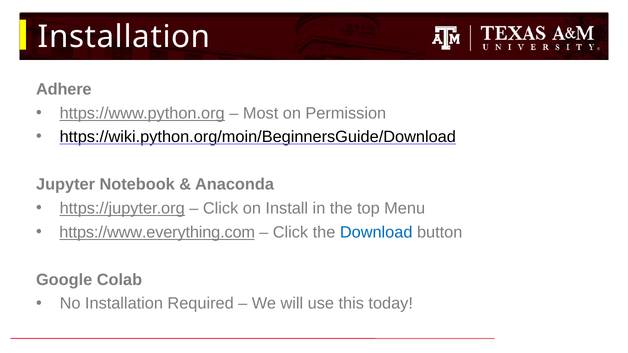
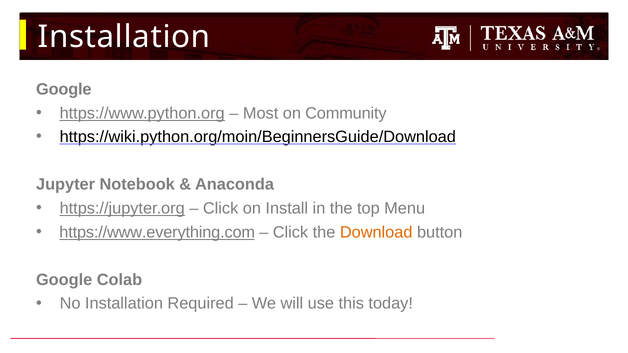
Adhere at (64, 89): Adhere -> Google
Permission: Permission -> Community
Download colour: blue -> orange
